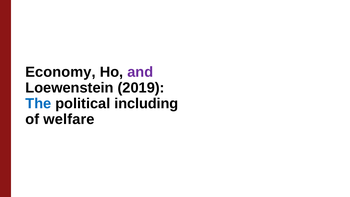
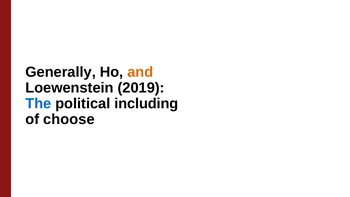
Economy: Economy -> Generally
and colour: purple -> orange
welfare: welfare -> choose
